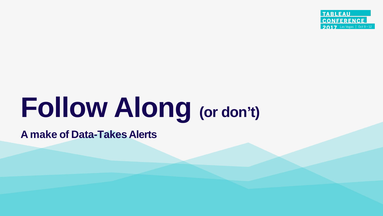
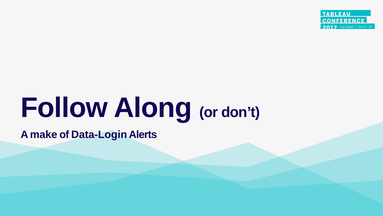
Data-Takes: Data-Takes -> Data-Login
